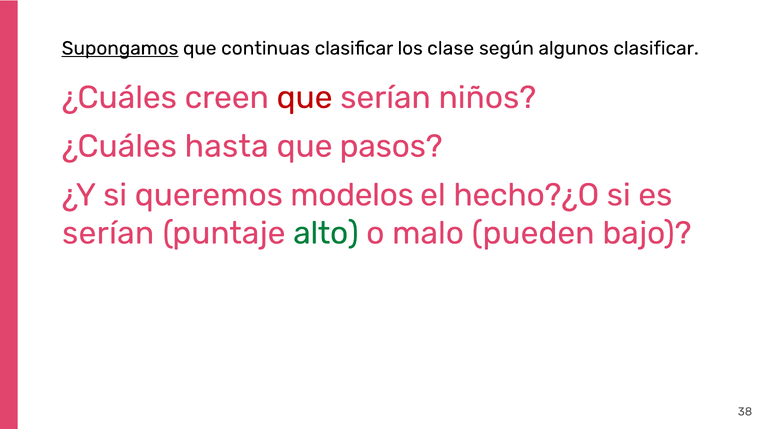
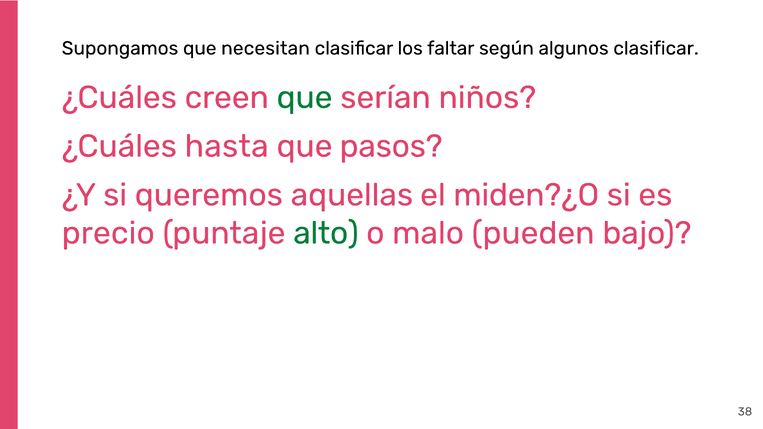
Supongamos underline: present -> none
continuas: continuas -> necesitan
clase: clase -> faltar
que at (305, 98) colour: red -> green
modelos: modelos -> aquellas
hecho?¿O: hecho?¿O -> miden?¿O
serían at (108, 233): serían -> precio
